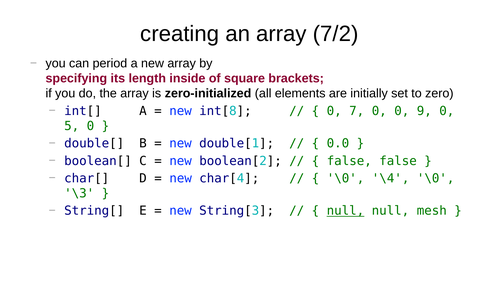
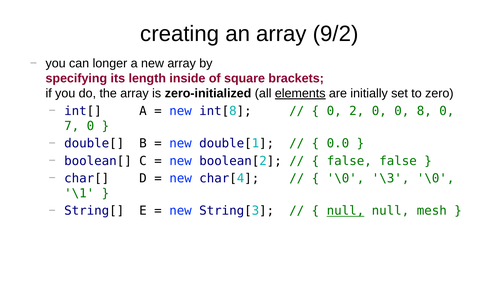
7/2: 7/2 -> 9/2
period: period -> longer
elements underline: none -> present
7: 7 -> 2
9: 9 -> 8
5: 5 -> 7
\4: \4 -> \3
\3: \3 -> \1
